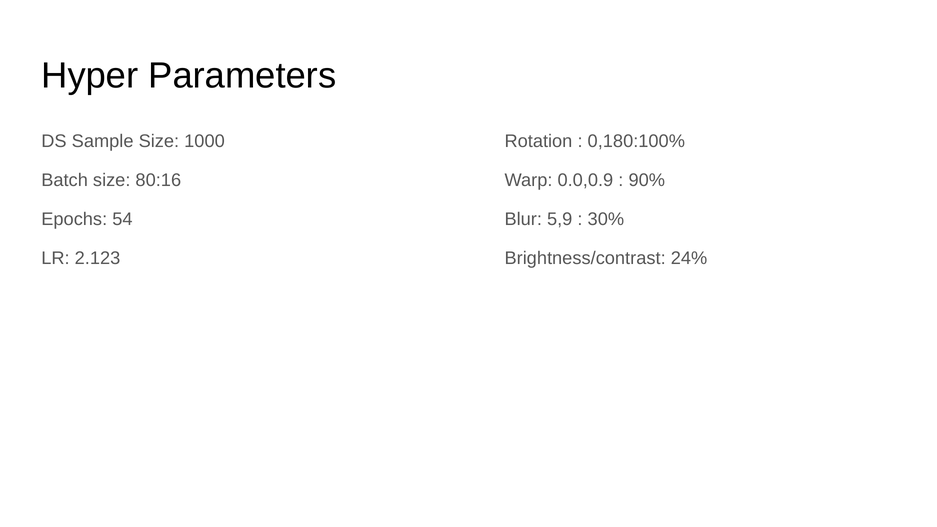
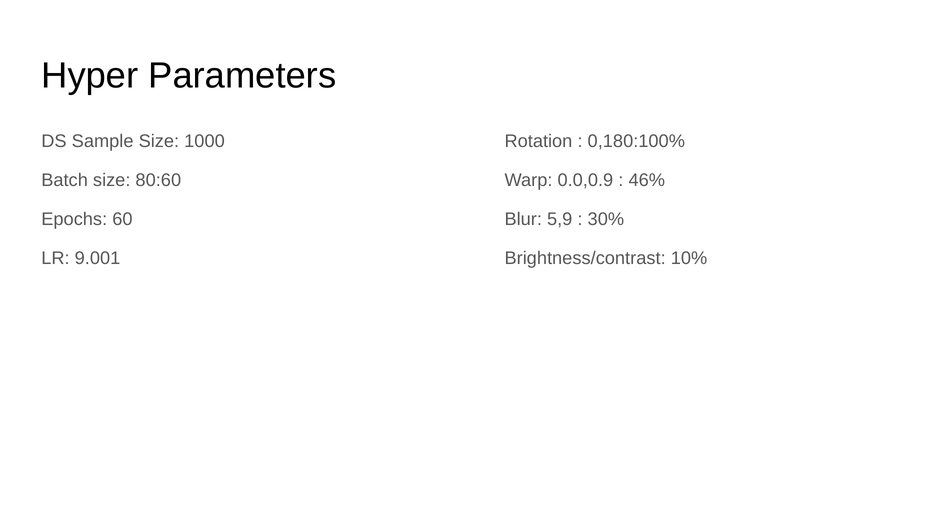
80:16: 80:16 -> 80:60
90%: 90% -> 46%
54: 54 -> 60
2.123: 2.123 -> 9.001
24%: 24% -> 10%
